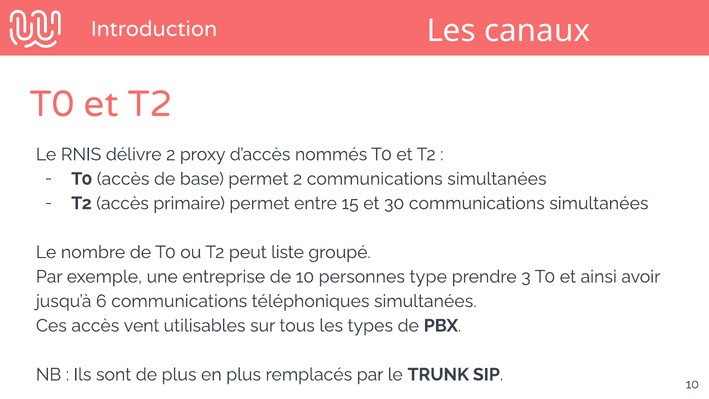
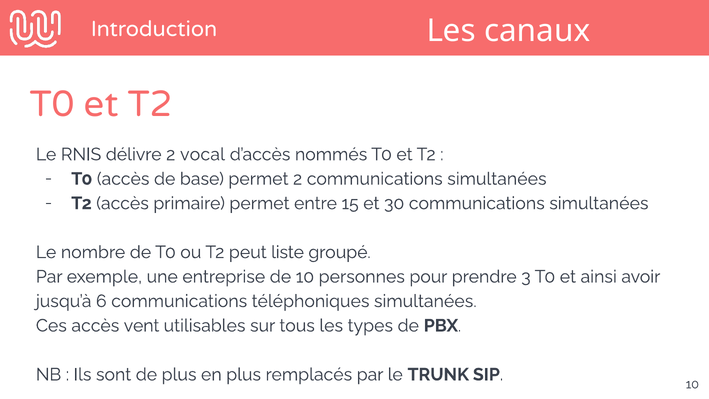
proxy: proxy -> vocal
type: type -> pour
